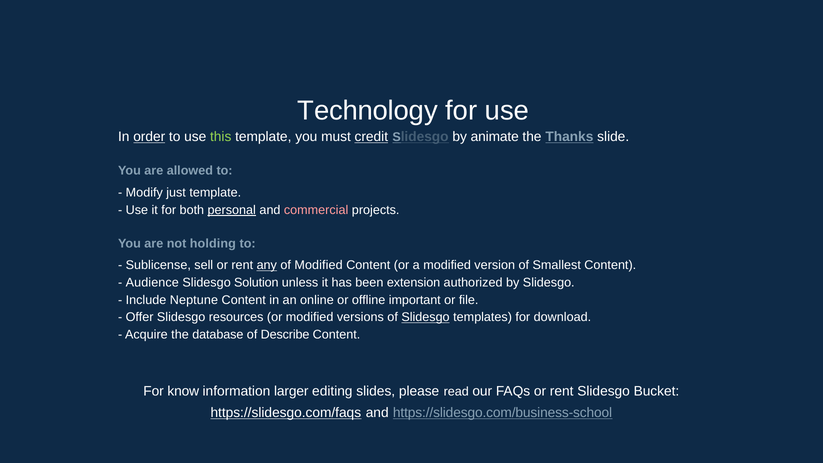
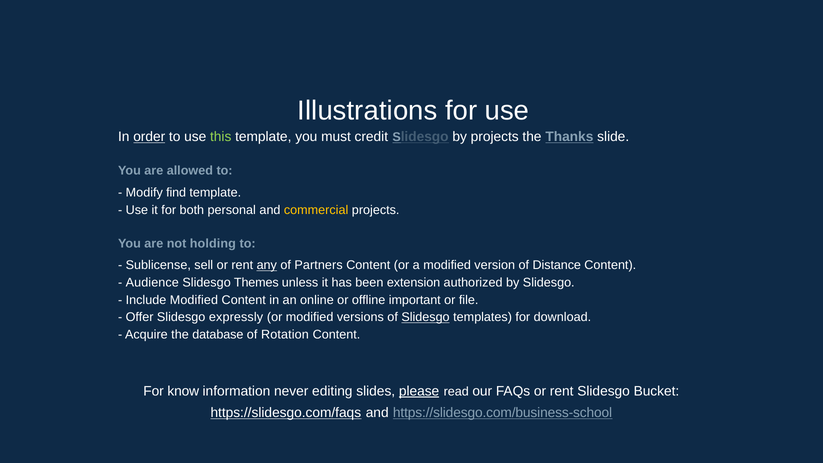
Technology: Technology -> Illustrations
credit underline: present -> none
by animate: animate -> projects
just: just -> find
personal underline: present -> none
commercial colour: pink -> yellow
of Modified: Modified -> Partners
Smallest: Smallest -> Distance
Solution: Solution -> Themes
Include Neptune: Neptune -> Modified
resources: resources -> expressly
Describe: Describe -> Rotation
larger: larger -> never
please underline: none -> present
